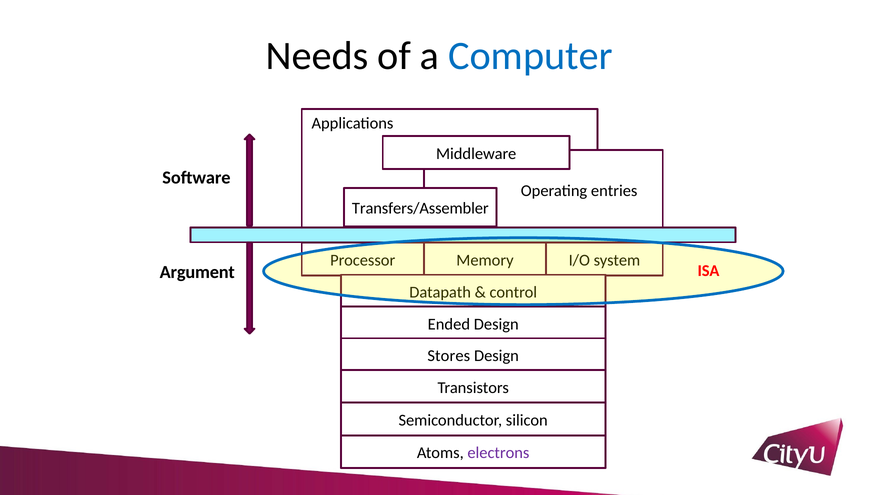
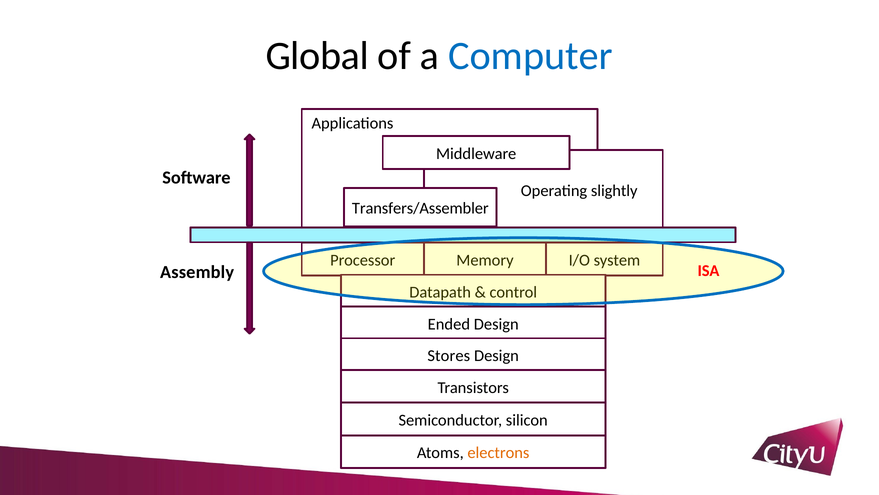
Needs: Needs -> Global
entries: entries -> slightly
Argument: Argument -> Assembly
electrons colour: purple -> orange
